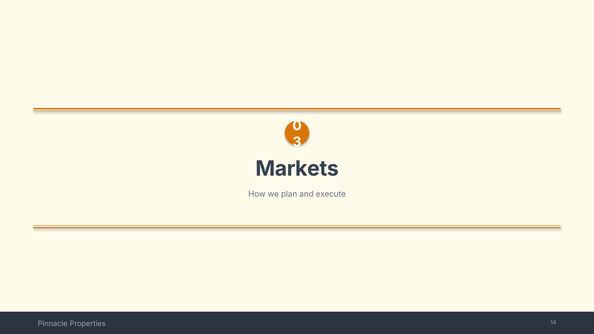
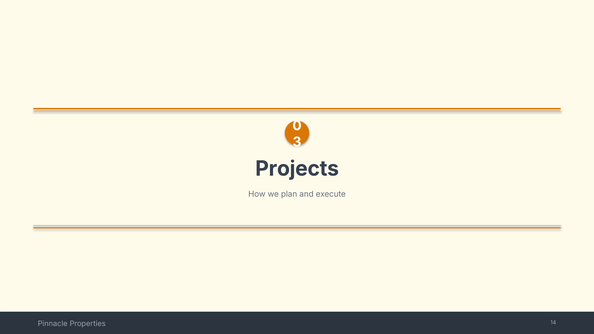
Markets: Markets -> Projects
